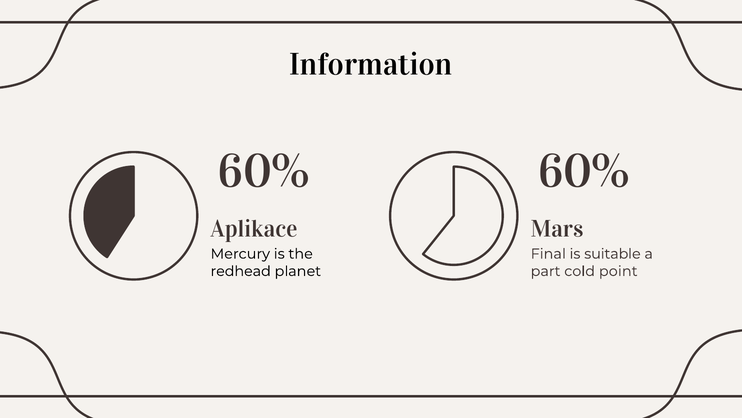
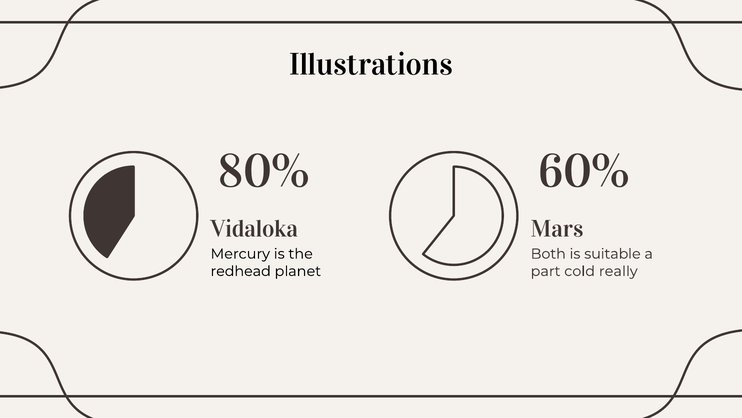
Information: Information -> Illustrations
60% at (263, 171): 60% -> 80%
Aplikace: Aplikace -> Vidaloka
Final: Final -> Both
point: point -> really
